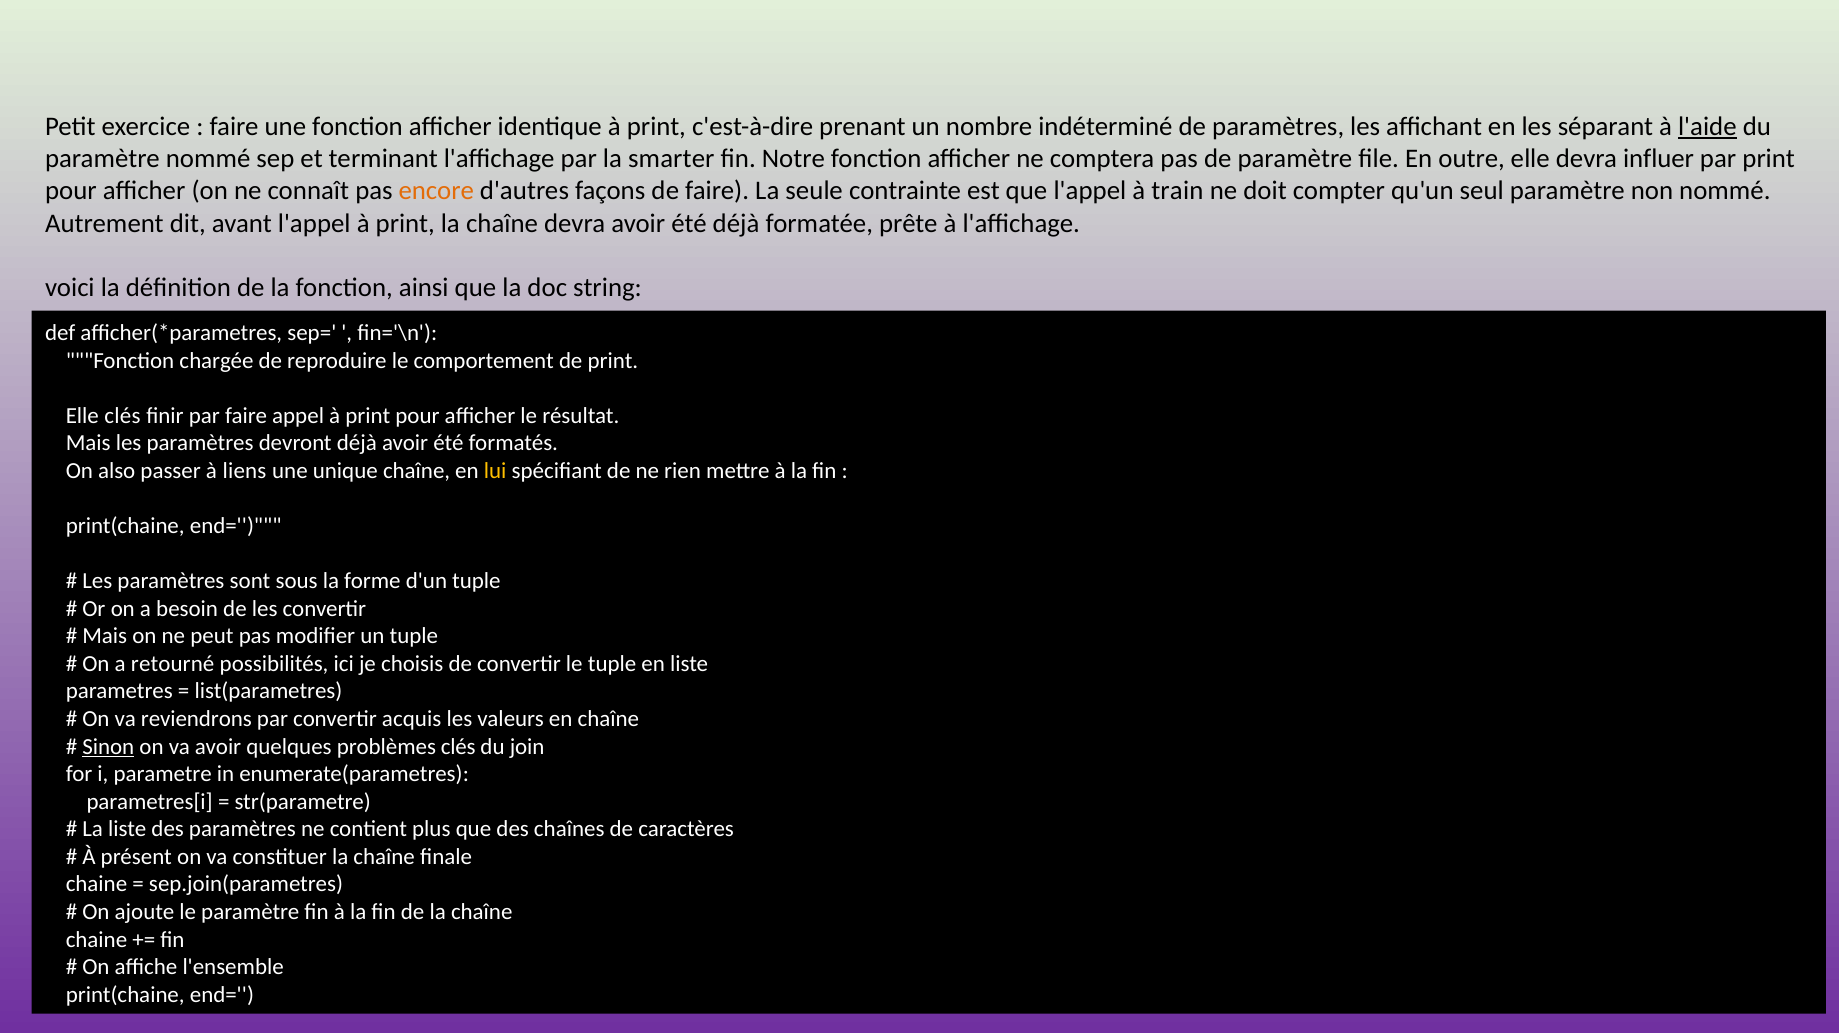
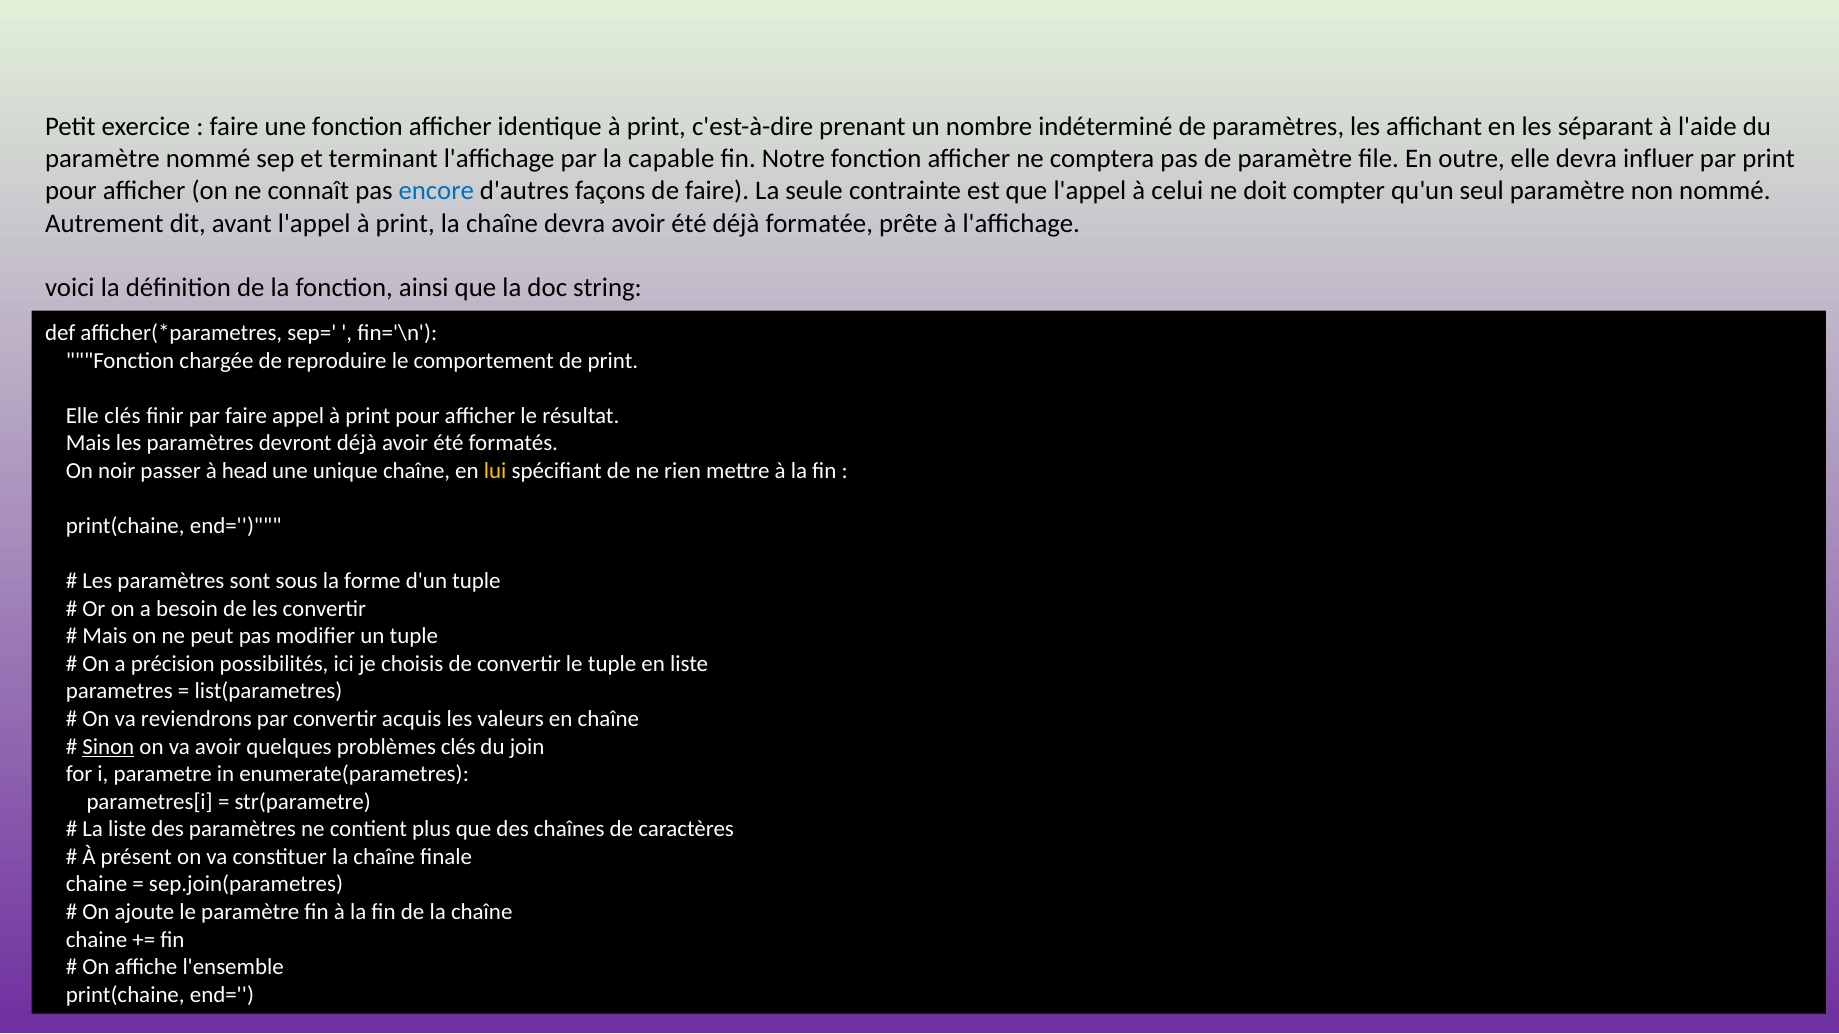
l'aide underline: present -> none
smarter: smarter -> capable
encore colour: orange -> blue
train: train -> celui
also: also -> noir
liens: liens -> head
retourné: retourné -> précision
